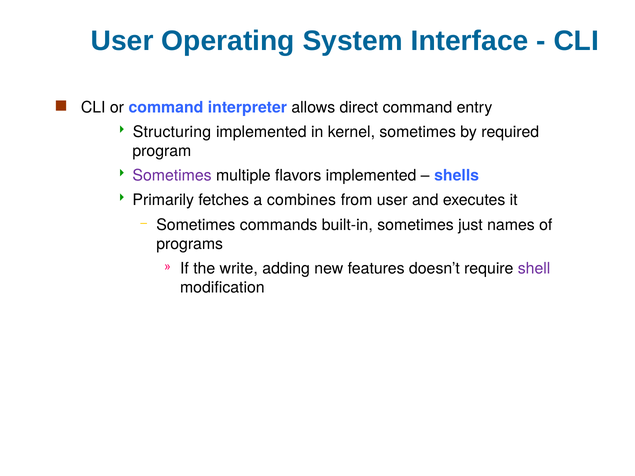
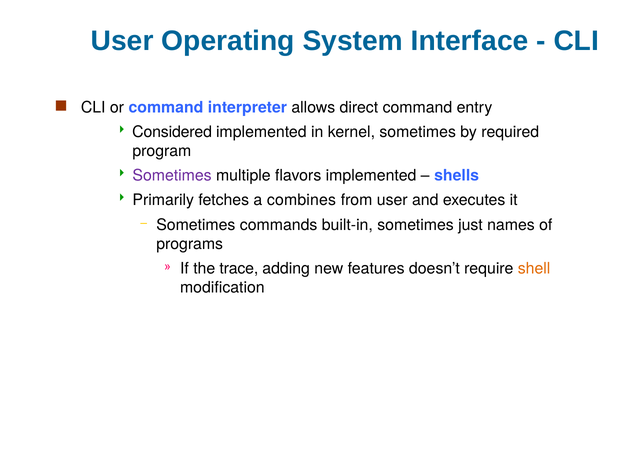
Structuring: Structuring -> Considered
write: write -> trace
shell colour: purple -> orange
